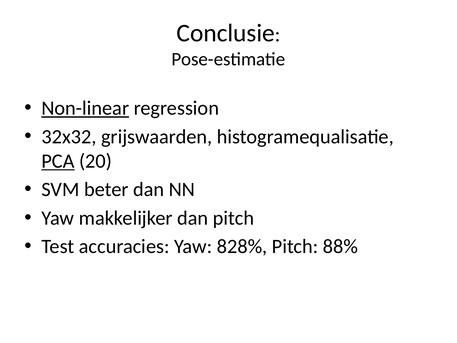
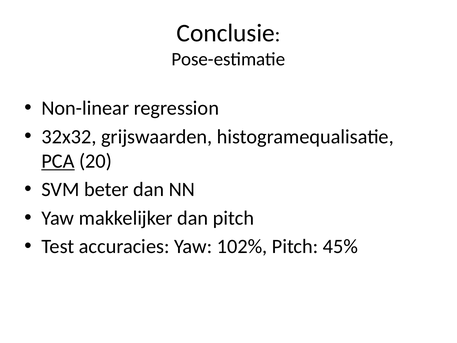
Non-linear underline: present -> none
828%: 828% -> 102%
88%: 88% -> 45%
